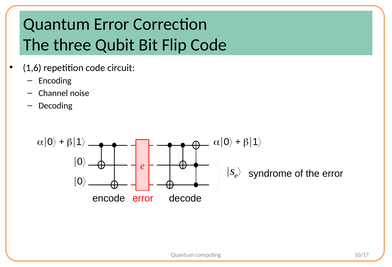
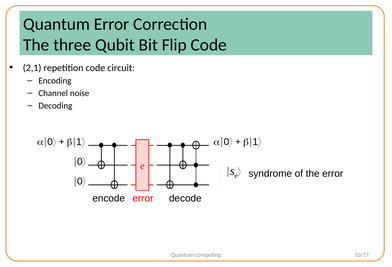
1,6: 1,6 -> 2,1
